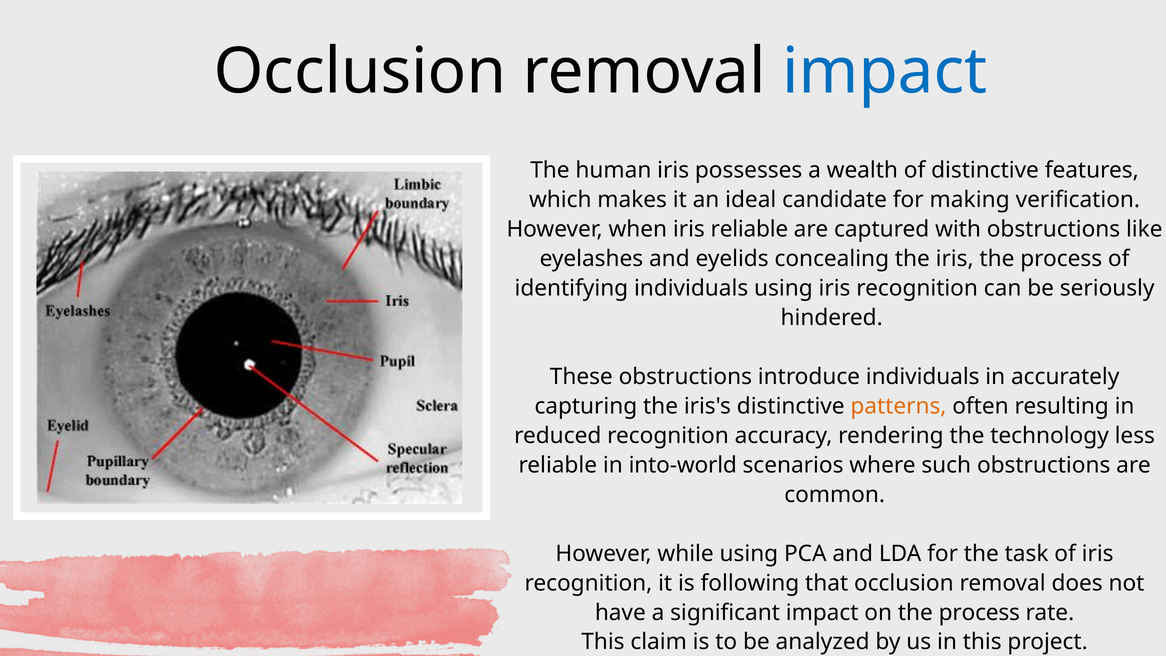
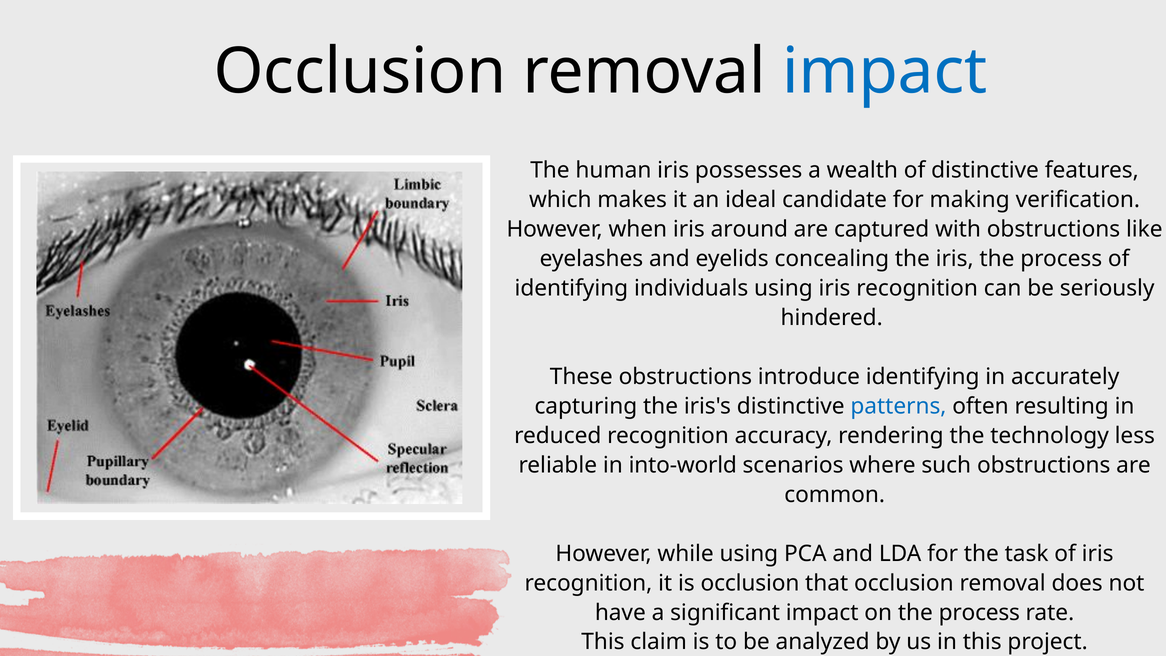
iris reliable: reliable -> around
introduce individuals: individuals -> identifying
patterns colour: orange -> blue
is following: following -> occlusion
